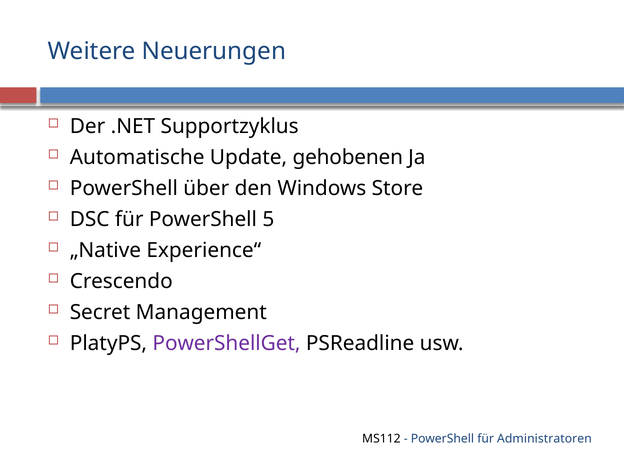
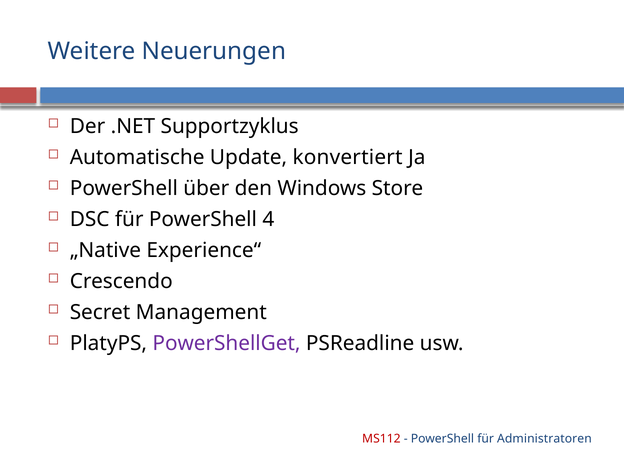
gehobenen: gehobenen -> konvertiert
5: 5 -> 4
MS112 colour: black -> red
